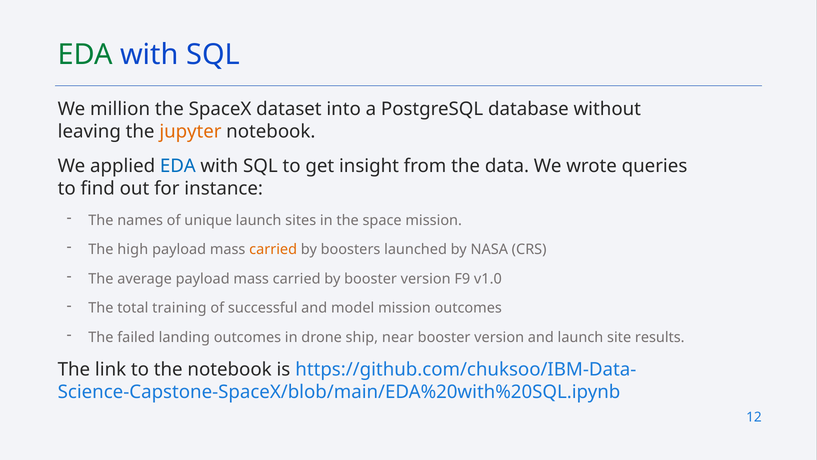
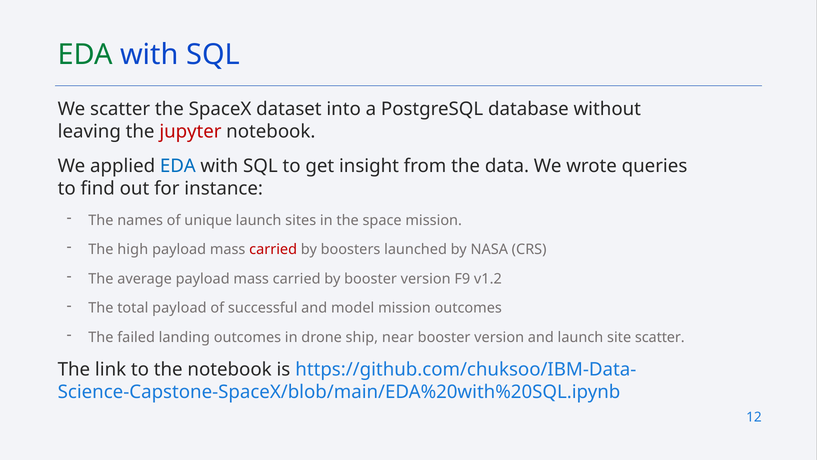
We million: million -> scatter
jupyter colour: orange -> red
carried at (273, 249) colour: orange -> red
v1.0: v1.0 -> v1.2
total training: training -> payload
site results: results -> scatter
